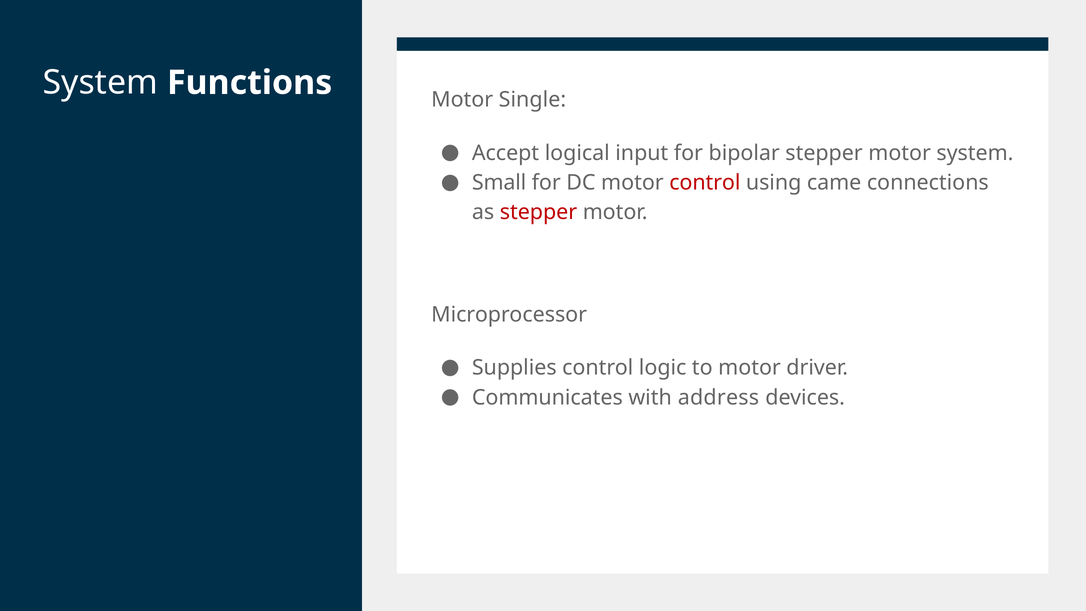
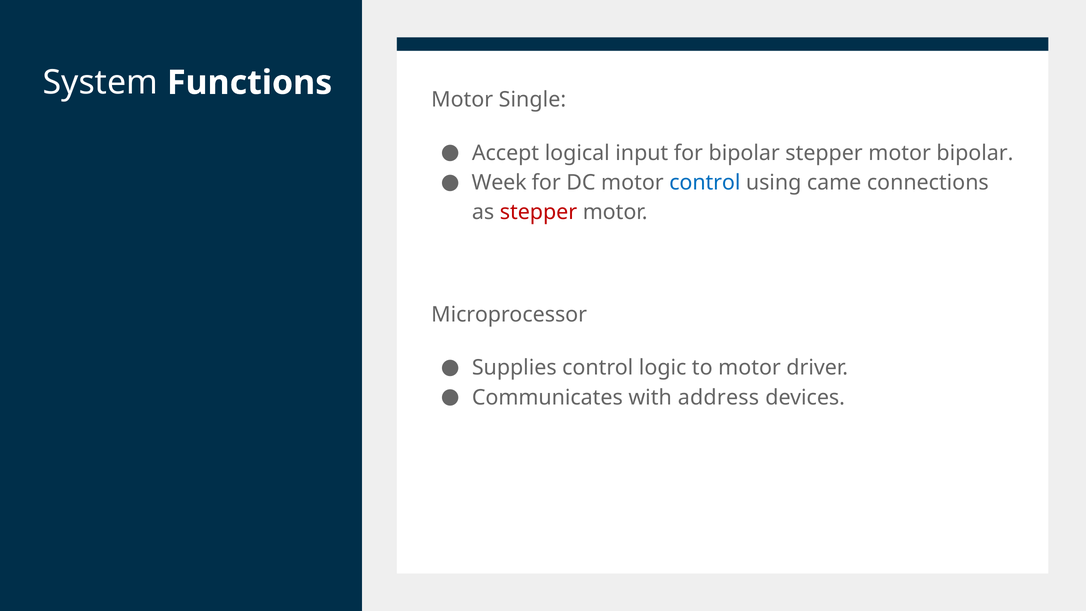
motor system: system -> bipolar
Small: Small -> Week
control at (705, 183) colour: red -> blue
